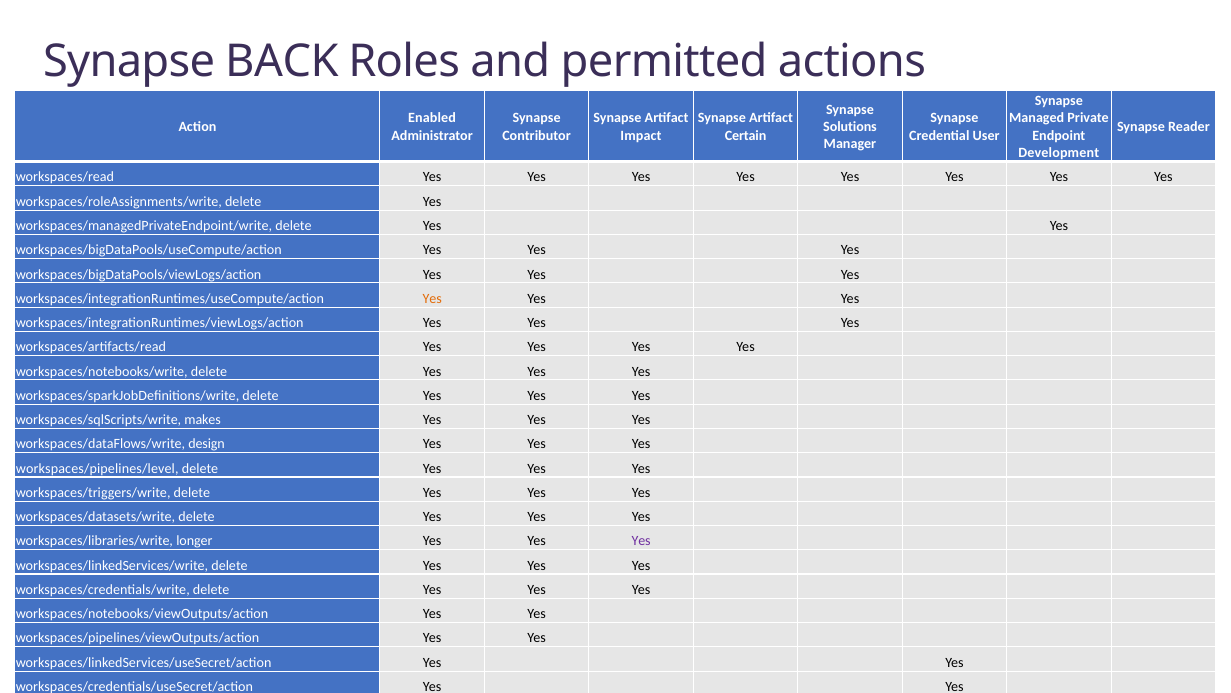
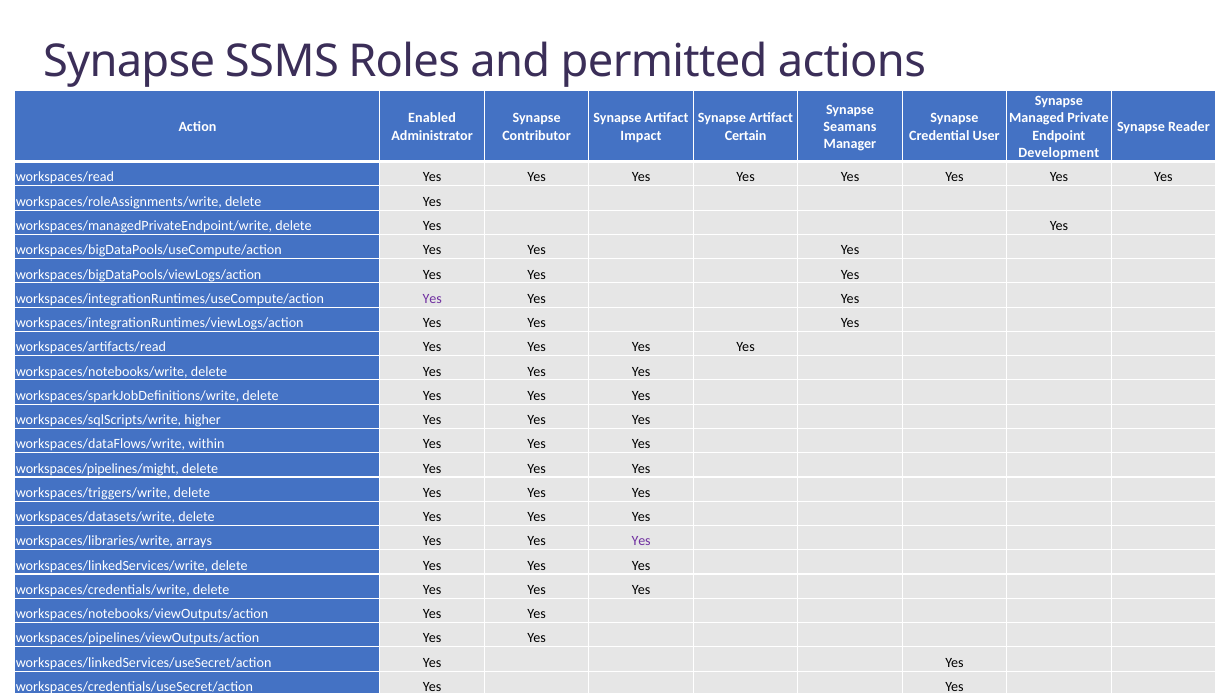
BACK: BACK -> SSMS
Solutions: Solutions -> Seamans
Yes at (432, 298) colour: orange -> purple
makes: makes -> higher
design: design -> within
workspaces/pipelines/level: workspaces/pipelines/level -> workspaces/pipelines/might
longer: longer -> arrays
